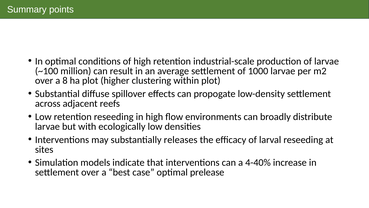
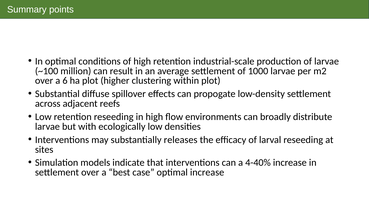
8: 8 -> 6
optimal prelease: prelease -> increase
